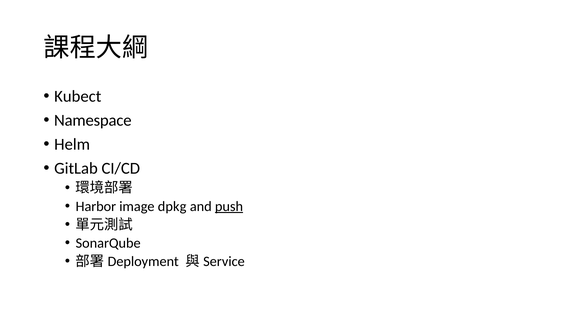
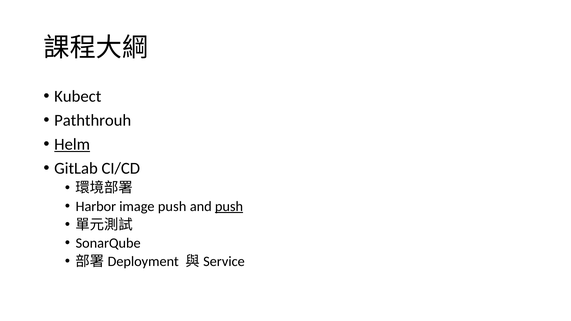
Namespace: Namespace -> Paththrouh
Helm underline: none -> present
image dpkg: dpkg -> push
